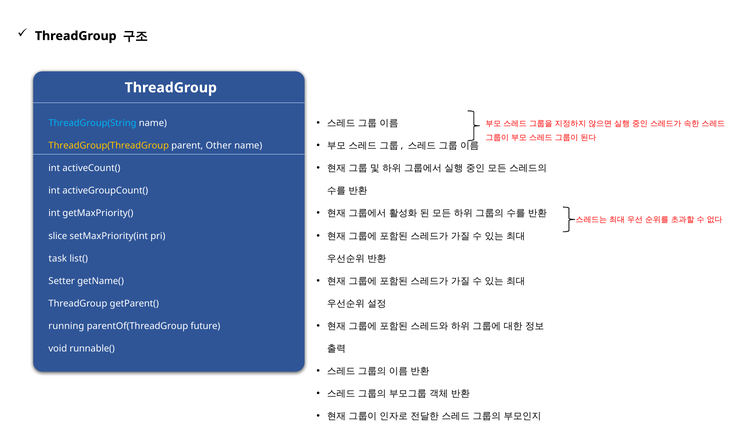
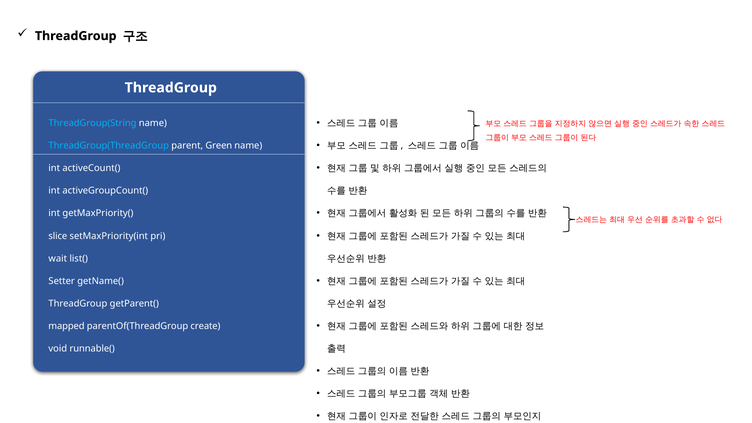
ThreadGroup(ThreadGroup colour: yellow -> light blue
Other: Other -> Green
task: task -> wait
running: running -> mapped
future: future -> create
